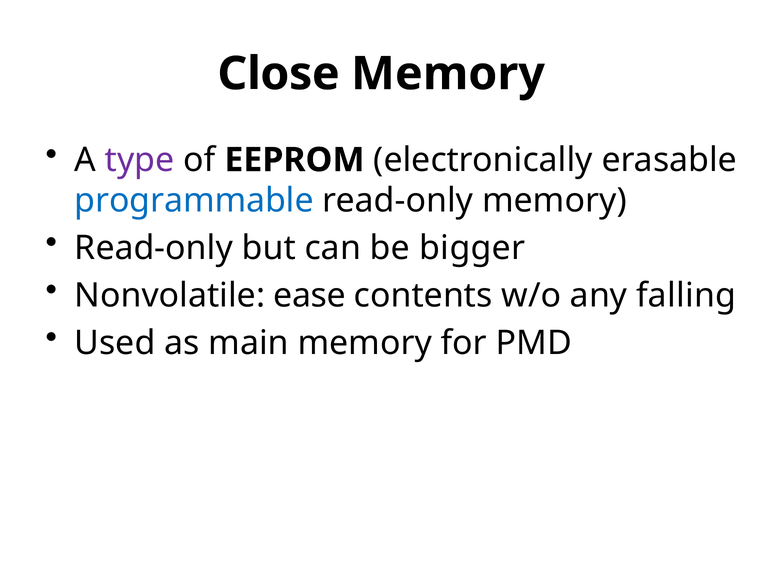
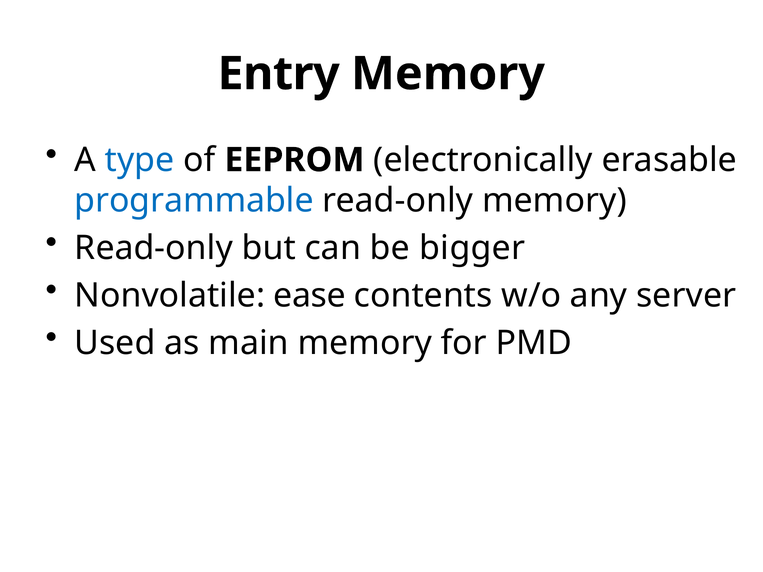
Close: Close -> Entry
type colour: purple -> blue
falling: falling -> server
